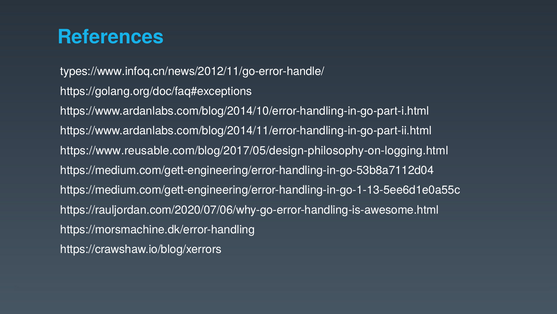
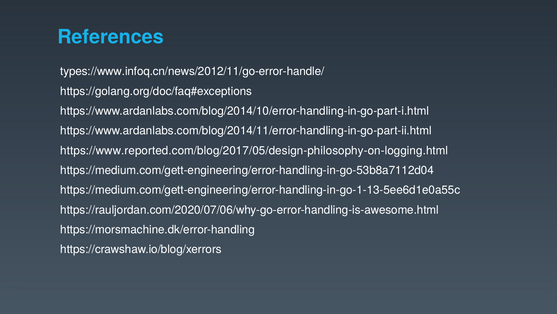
https://www.reusable.com/blog/2017/05/design-philosophy-on-logging.html: https://www.reusable.com/blog/2017/05/design-philosophy-on-logging.html -> https://www.reported.com/blog/2017/05/design-philosophy-on-logging.html
